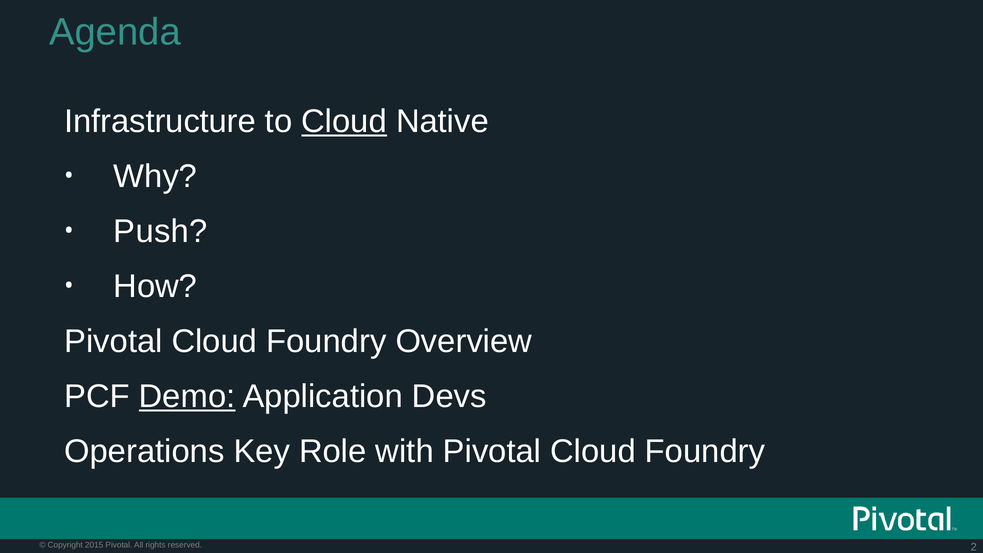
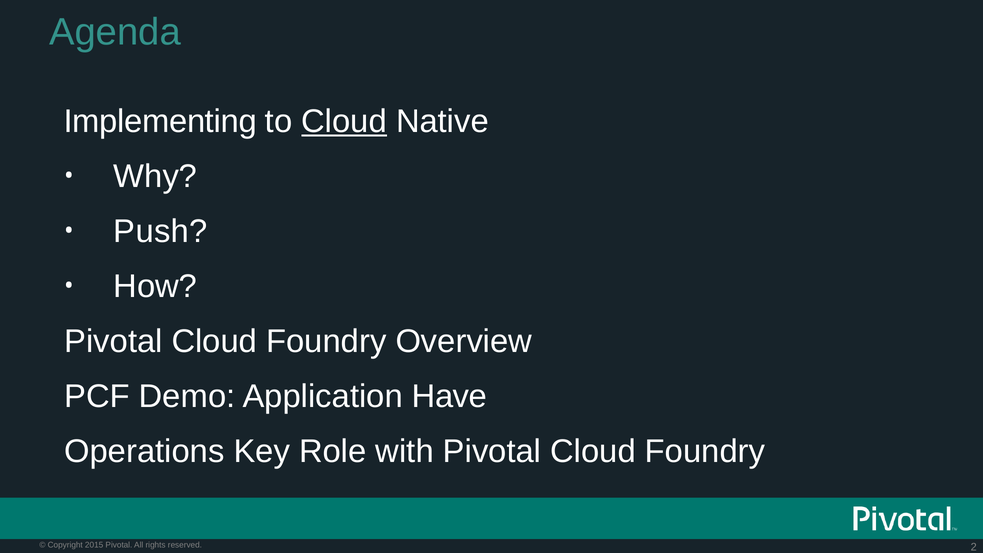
Infrastructure: Infrastructure -> Implementing
Demo underline: present -> none
Devs: Devs -> Have
